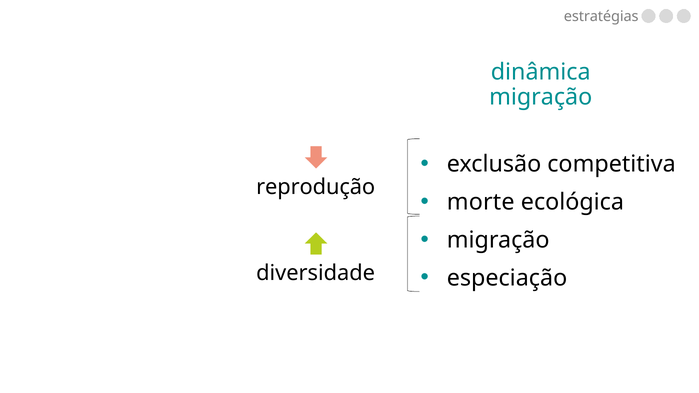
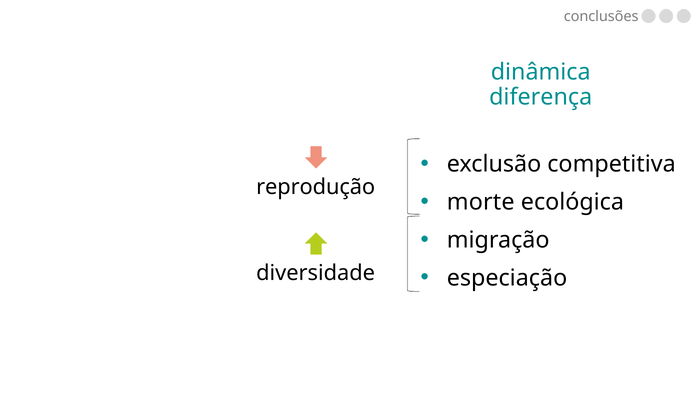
estratégias: estratégias -> conclusões
migração at (541, 97): migração -> diferença
